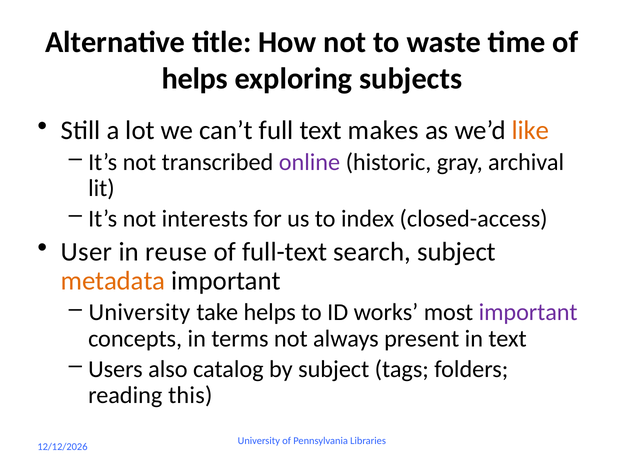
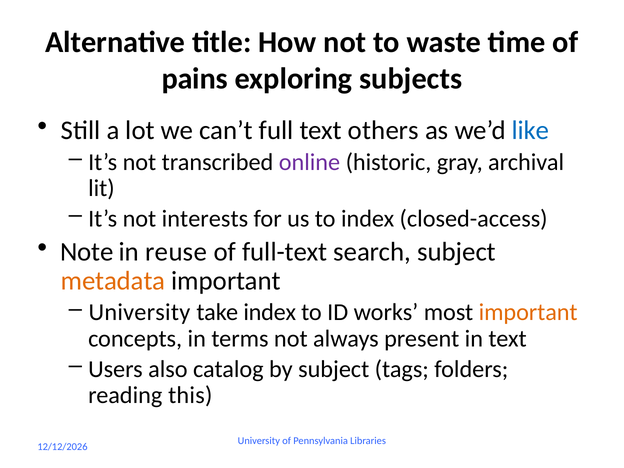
helps at (195, 79): helps -> pains
makes: makes -> others
like colour: orange -> blue
User: User -> Note
take helps: helps -> index
important at (528, 312) colour: purple -> orange
